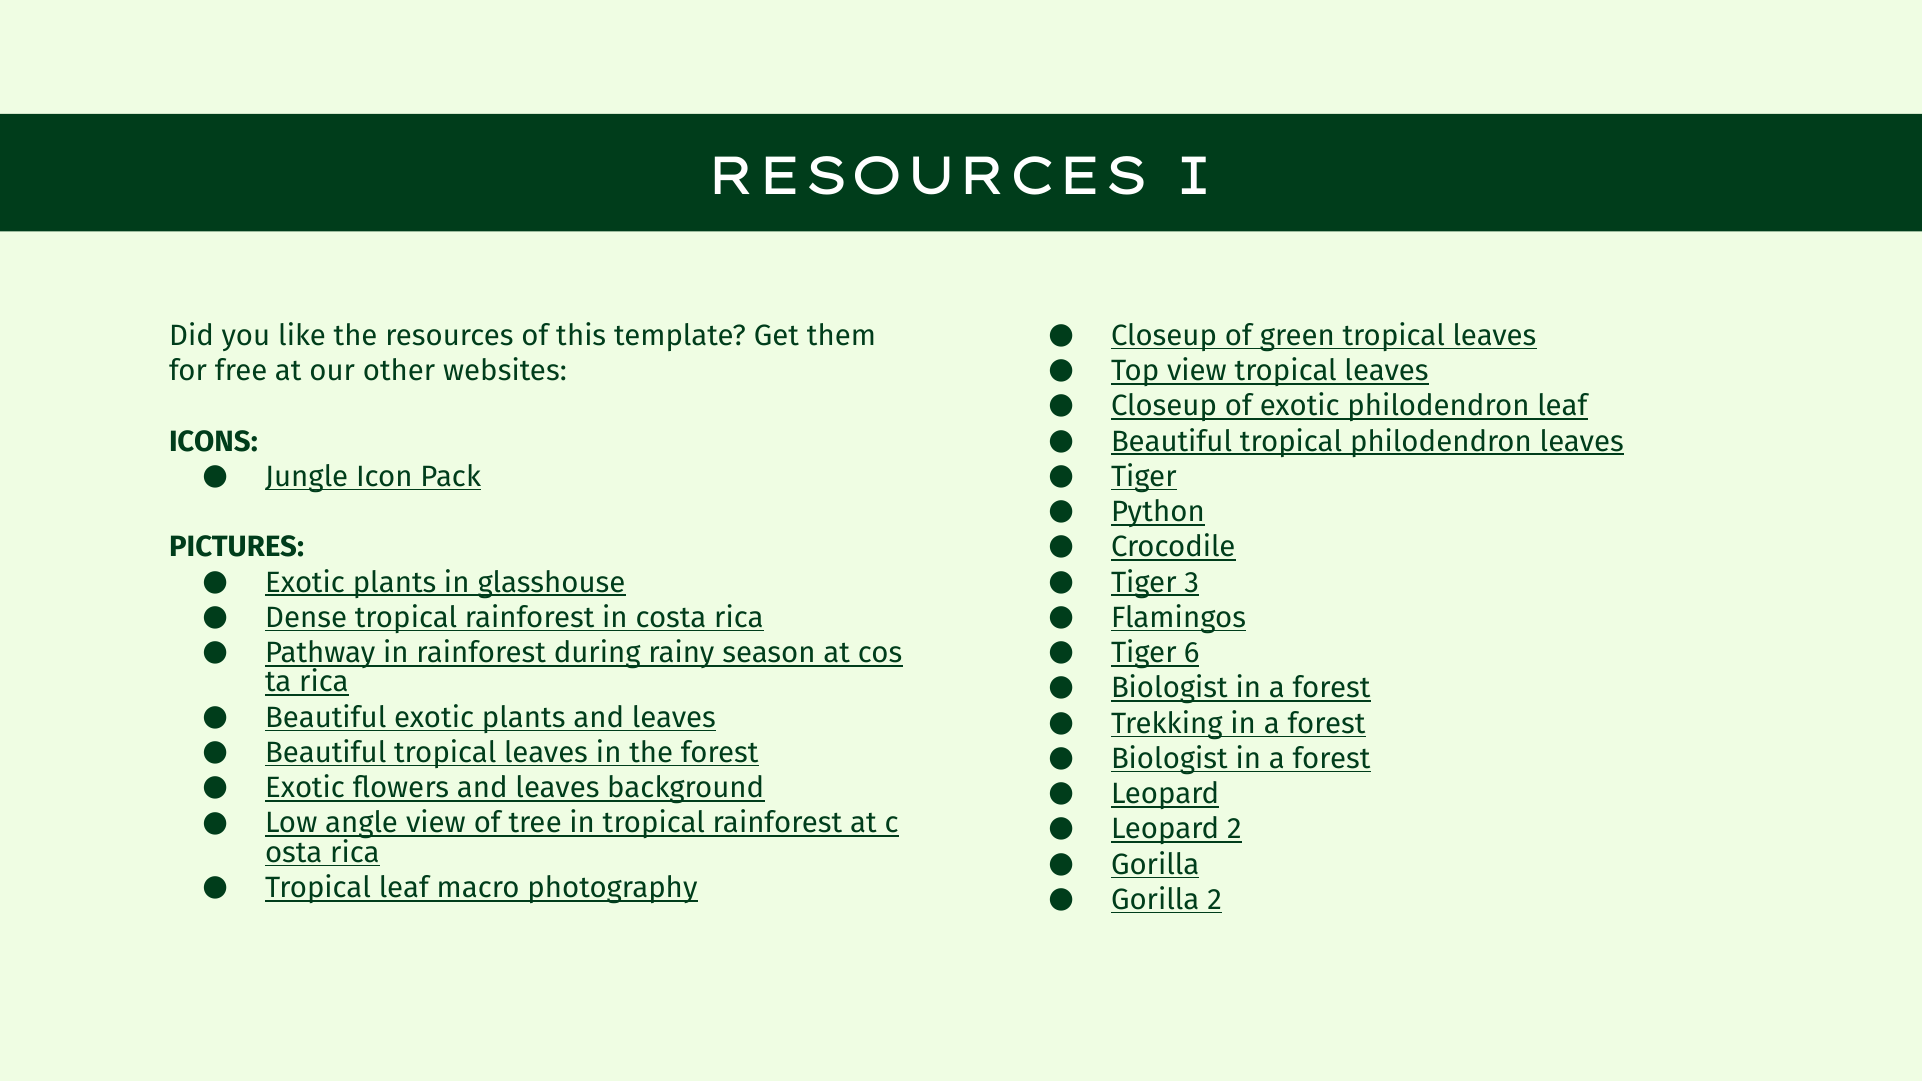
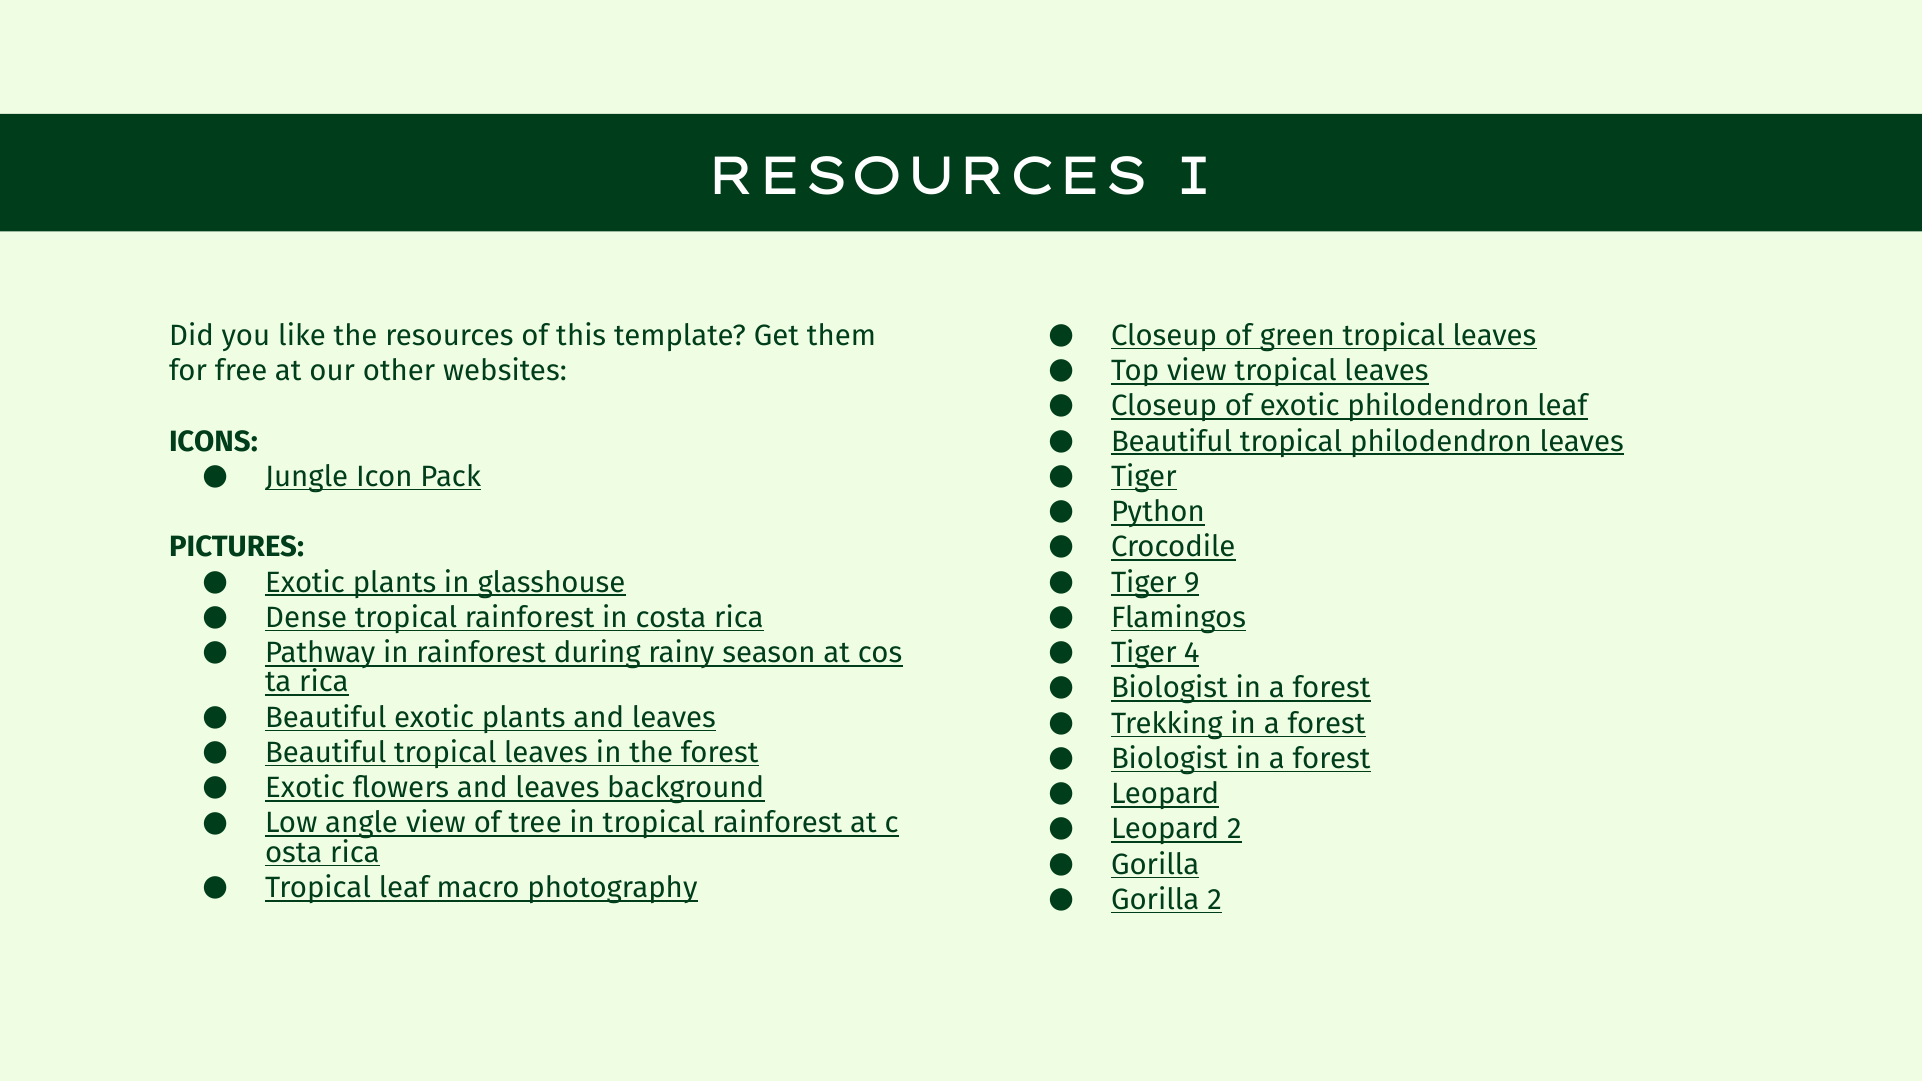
3: 3 -> 9
6: 6 -> 4
